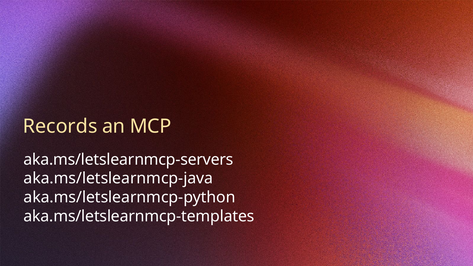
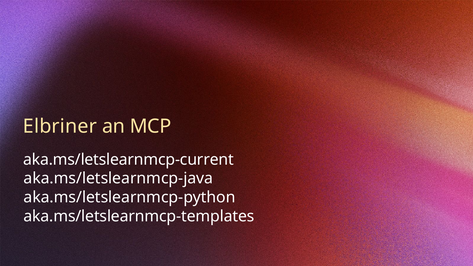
Records: Records -> Elbriner
aka.ms/letslearnmcp-servers: aka.ms/letslearnmcp-servers -> aka.ms/letslearnmcp-current
